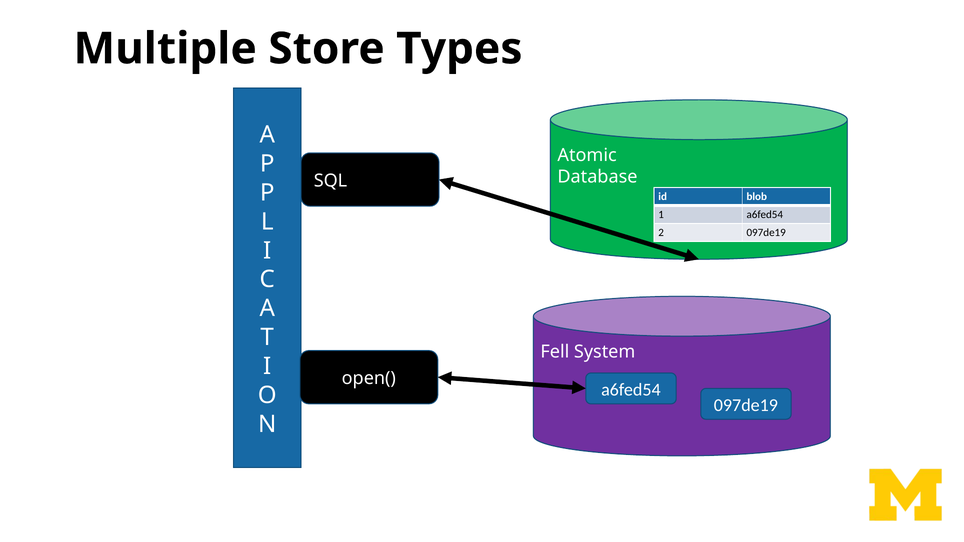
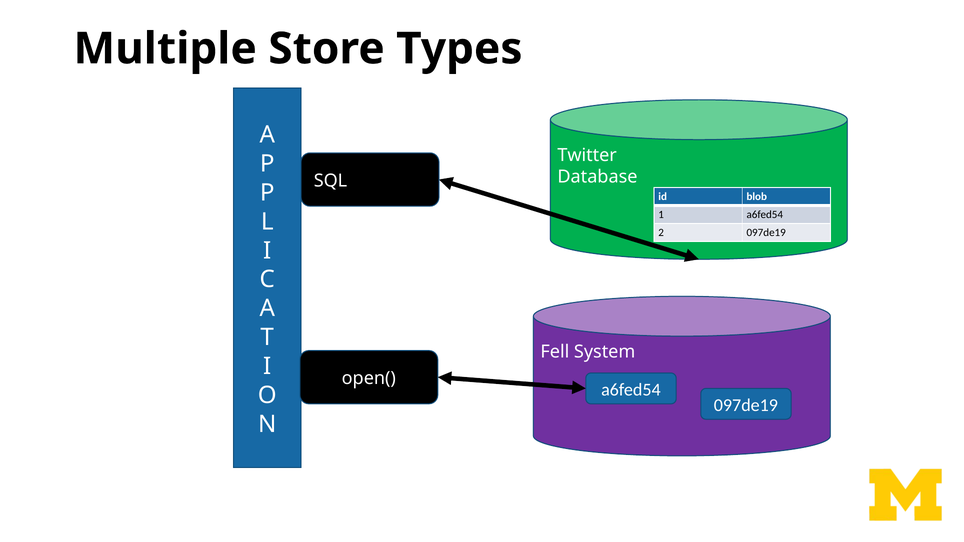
Atomic: Atomic -> Twitter
